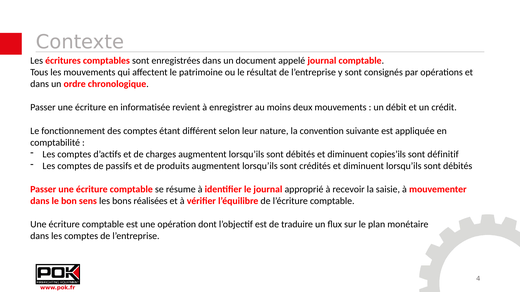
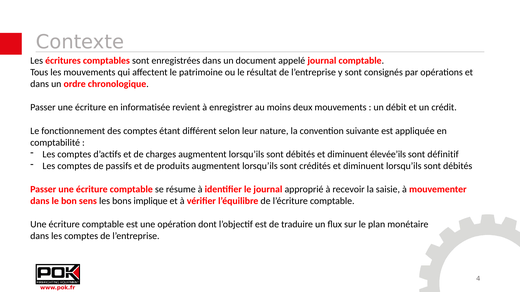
copies’ils: copies’ils -> élevée’ils
réalisées: réalisées -> implique
